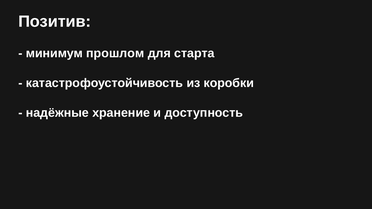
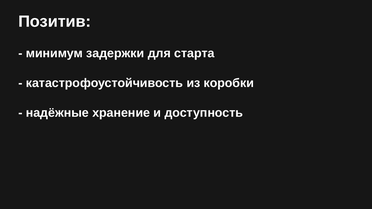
прошлом: прошлом -> задержки
